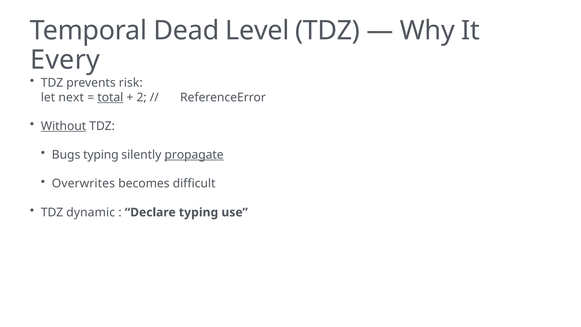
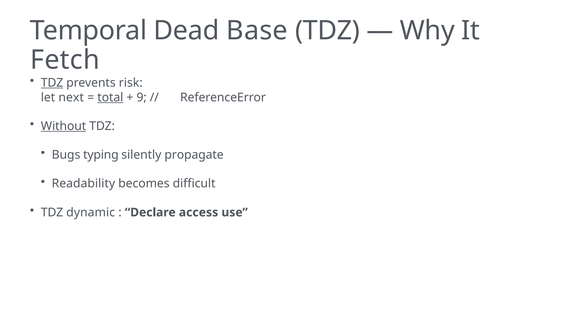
Level: Level -> Base
Every: Every -> Fetch
TDZ at (52, 83) underline: none -> present
2: 2 -> 9
propagate underline: present -> none
Overwrites: Overwrites -> Readability
Declare typing: typing -> access
